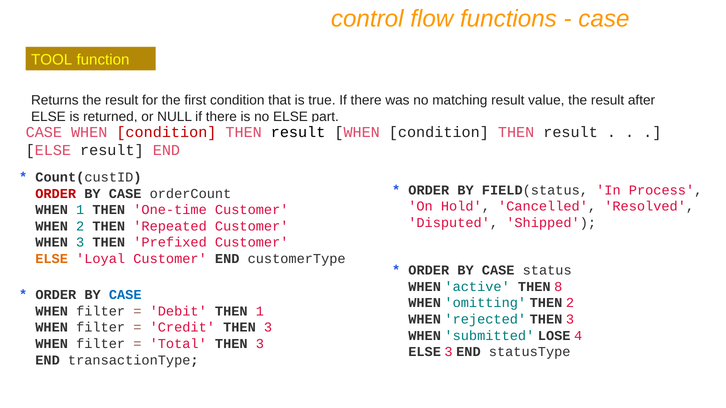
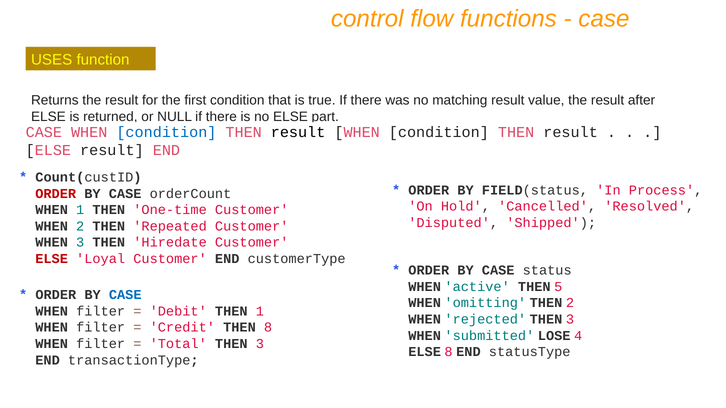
TOOL: TOOL -> USES
condition at (166, 132) colour: red -> blue
Prefixed: Prefixed -> Hiredate
ELSE at (52, 259) colour: orange -> red
8: 8 -> 5
Credit THEN 3: 3 -> 8
ELSE 3: 3 -> 8
